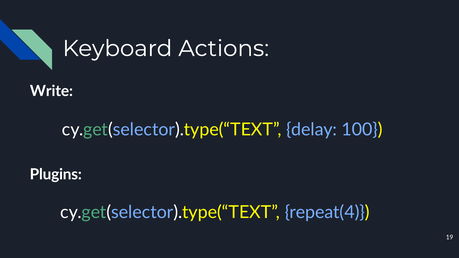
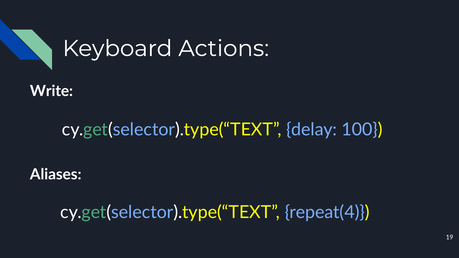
Plugins: Plugins -> Aliases
